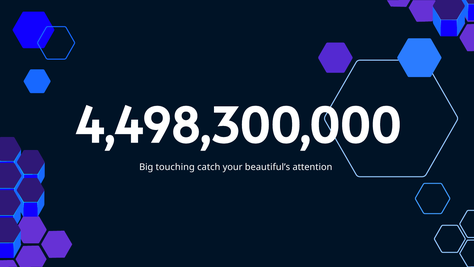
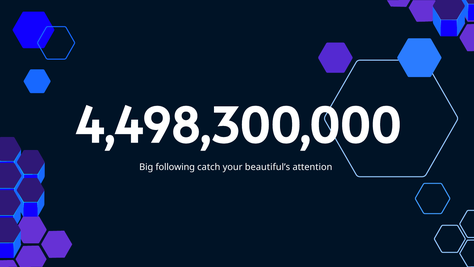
touching: touching -> following
